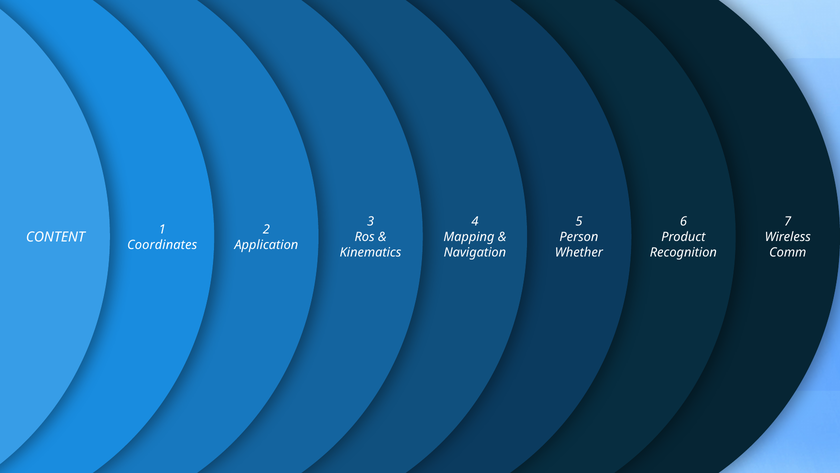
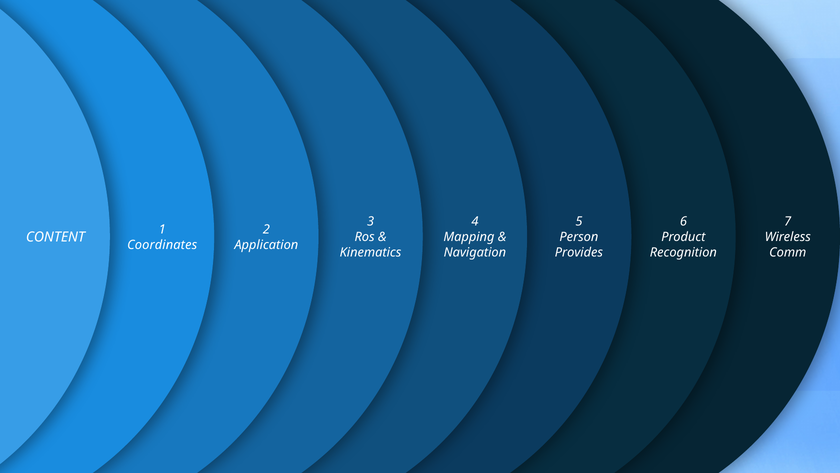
Whether: Whether -> Provides
